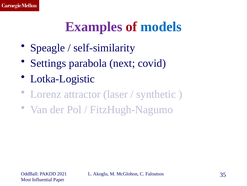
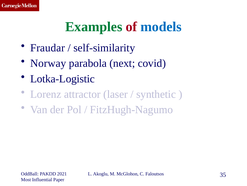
Examples colour: purple -> green
Speagle: Speagle -> Fraudar
Settings: Settings -> Norway
